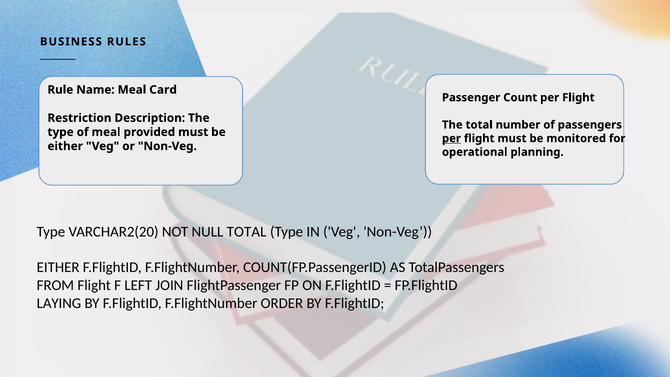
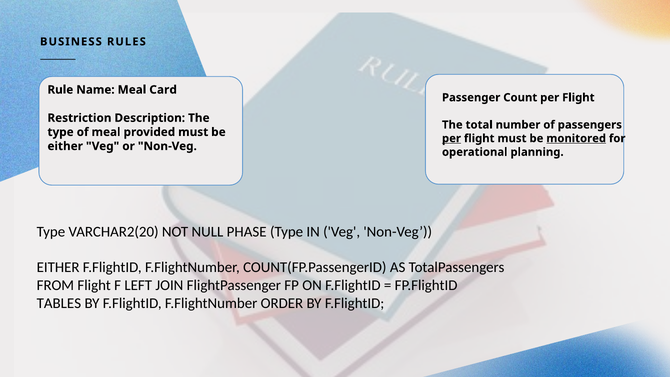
monitored underline: none -> present
NULL TOTAL: TOTAL -> PHASE
LAYING: LAYING -> TABLES
